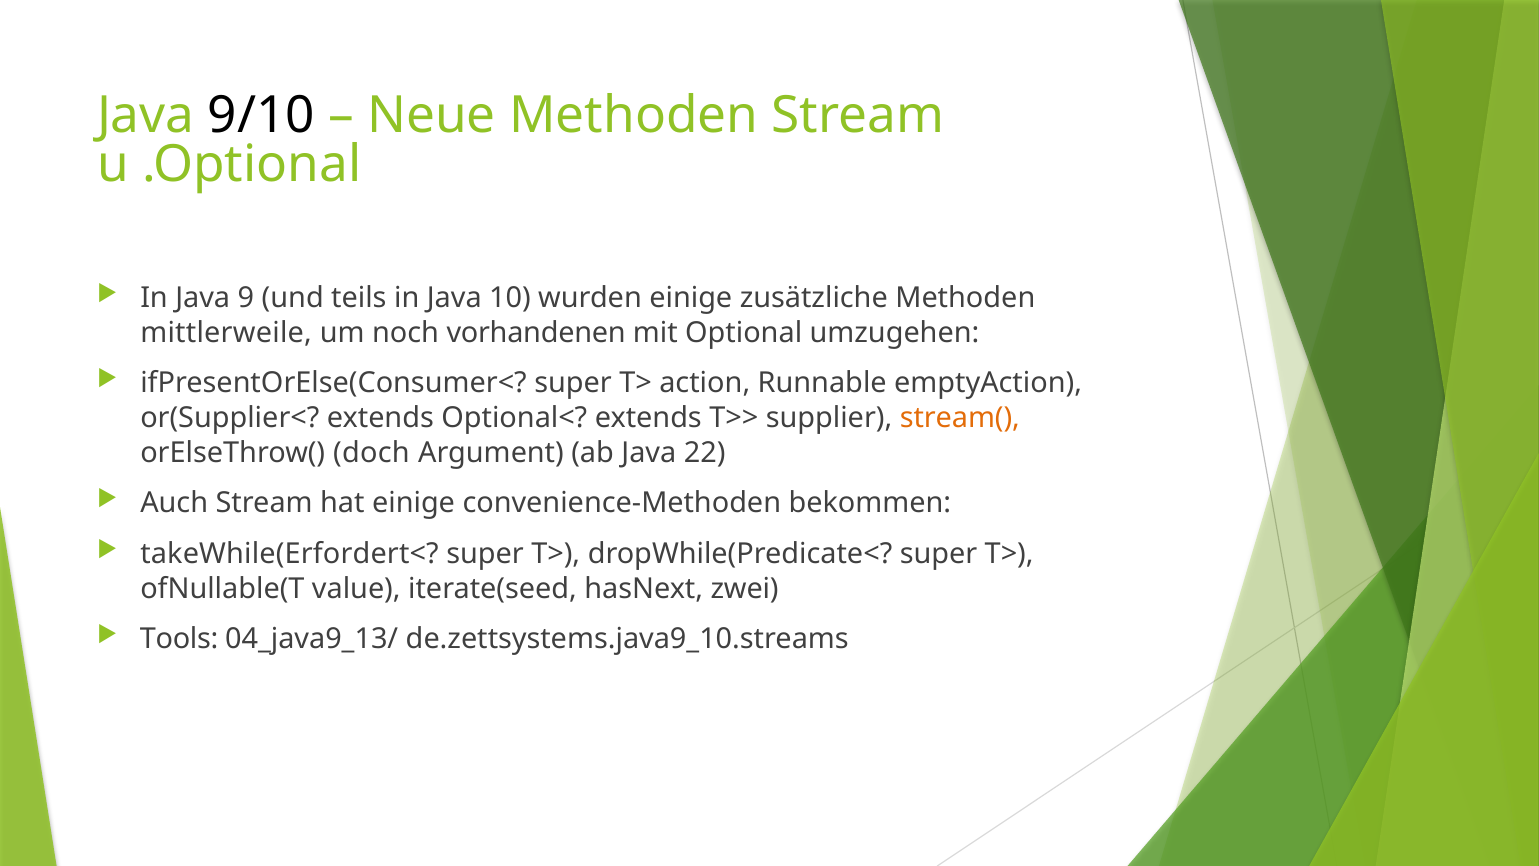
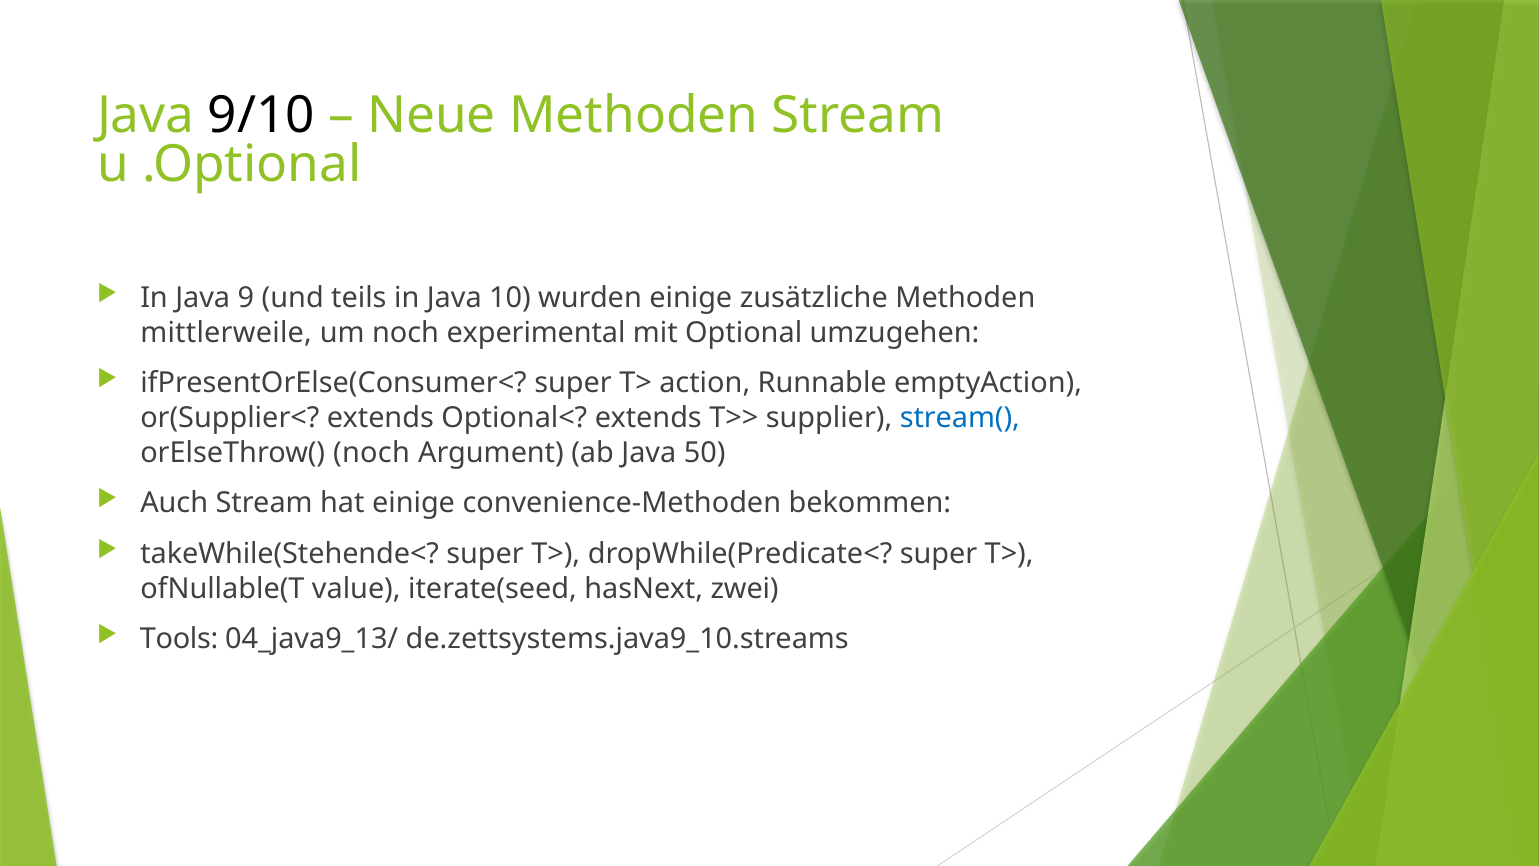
vorhandenen: vorhandenen -> experimental
stream( colour: orange -> blue
orElseThrow( doch: doch -> noch
22: 22 -> 50
takeWhile(Erfordert<: takeWhile(Erfordert< -> takeWhile(Stehende<
